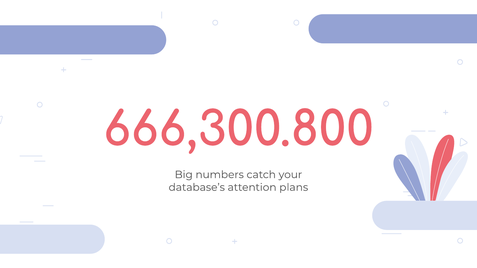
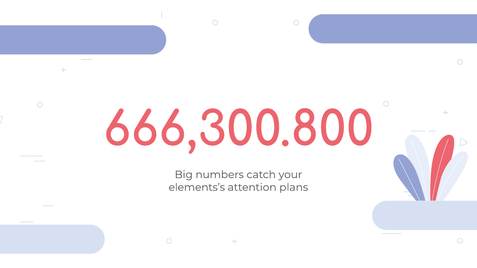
database’s: database’s -> elements’s
